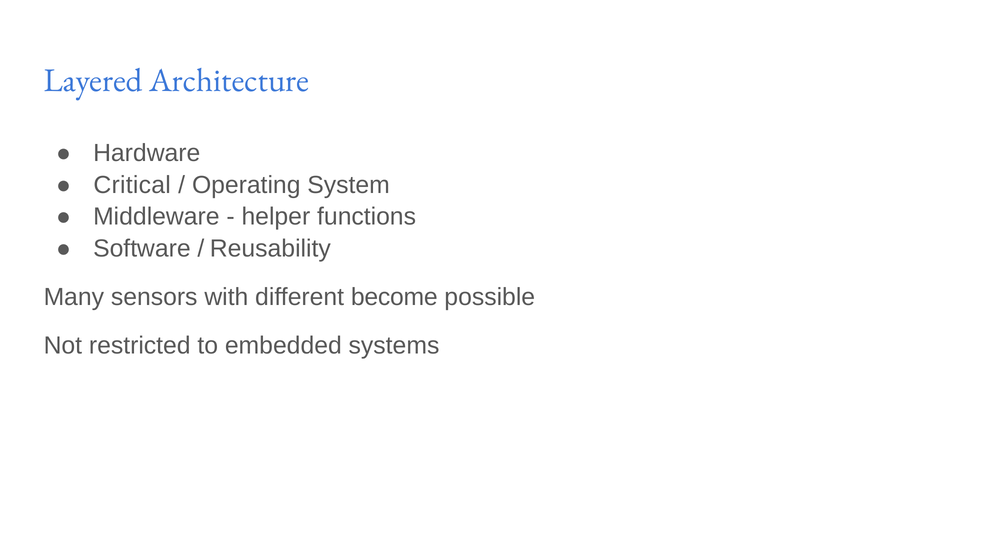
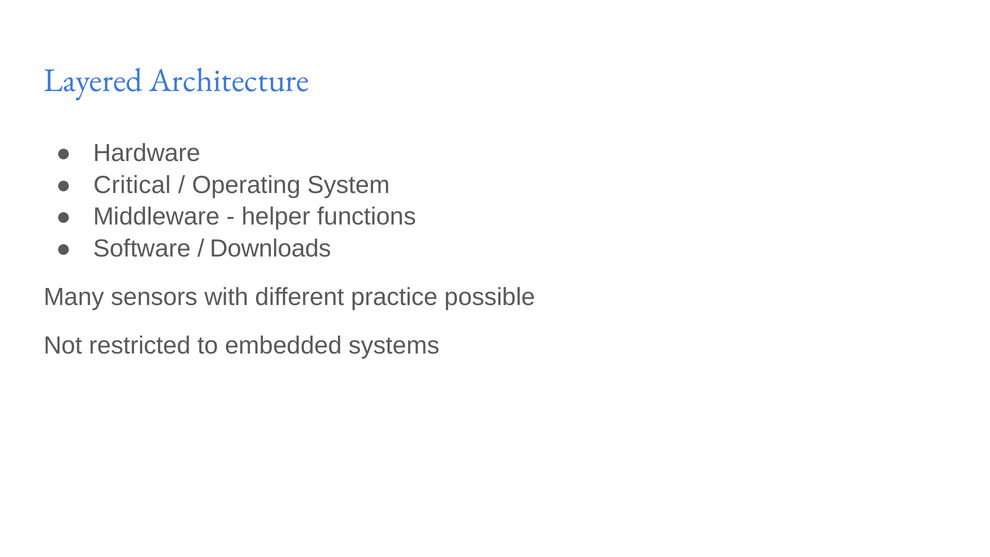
Reusability: Reusability -> Downloads
become: become -> practice
